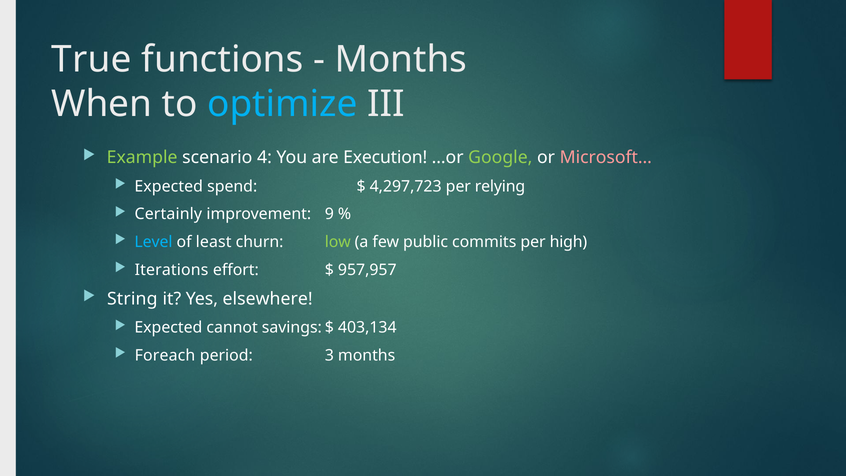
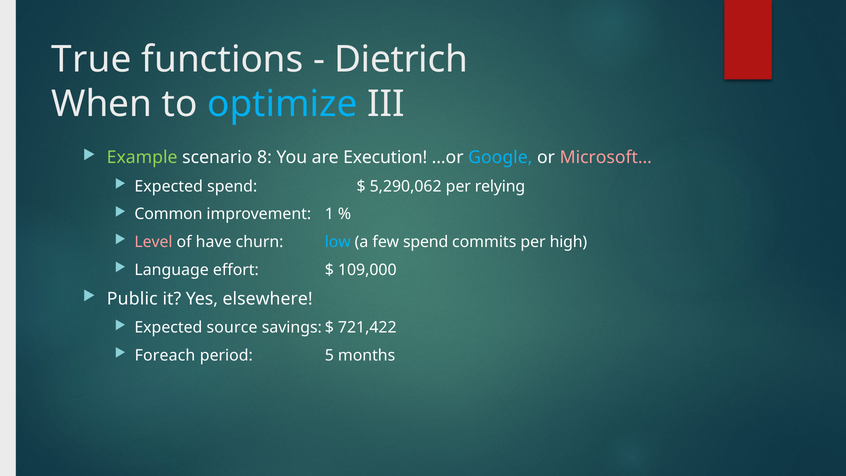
Months at (401, 59): Months -> Dietrich
4: 4 -> 8
Google colour: light green -> light blue
4,297,723: 4,297,723 -> 5,290,062
Certainly: Certainly -> Common
9: 9 -> 1
Level colour: light blue -> pink
least: least -> have
low colour: light green -> light blue
few public: public -> spend
Iterations: Iterations -> Language
957,957: 957,957 -> 109,000
String: String -> Public
cannot: cannot -> source
403,134: 403,134 -> 721,422
3: 3 -> 5
